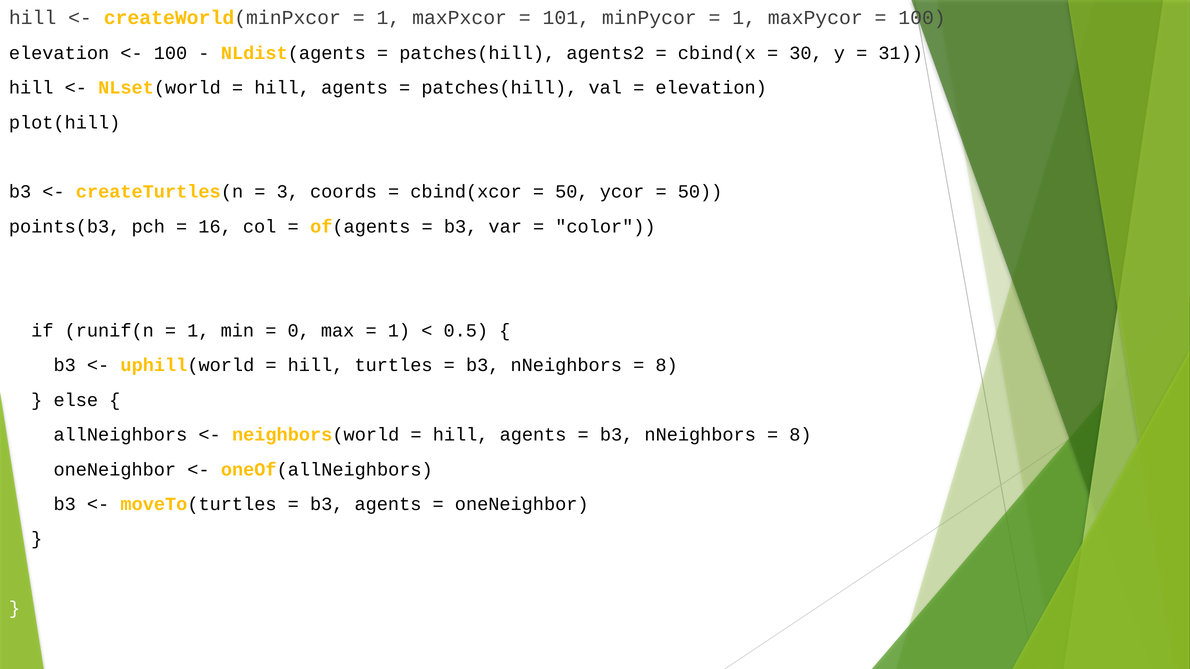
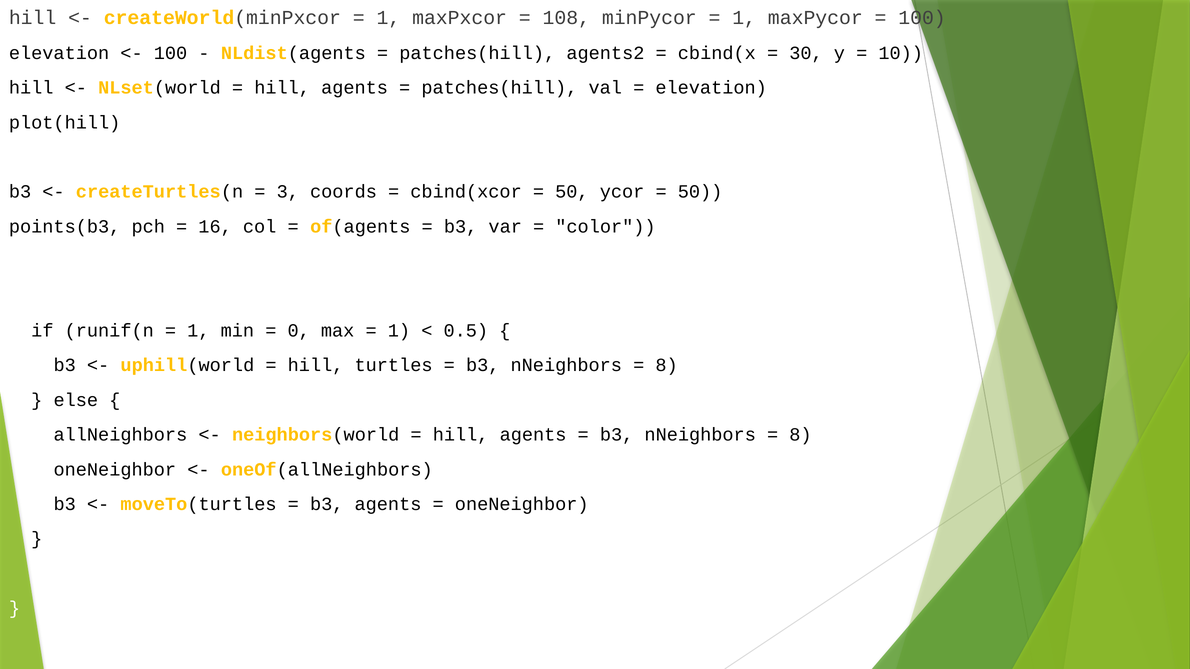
101: 101 -> 108
31: 31 -> 10
